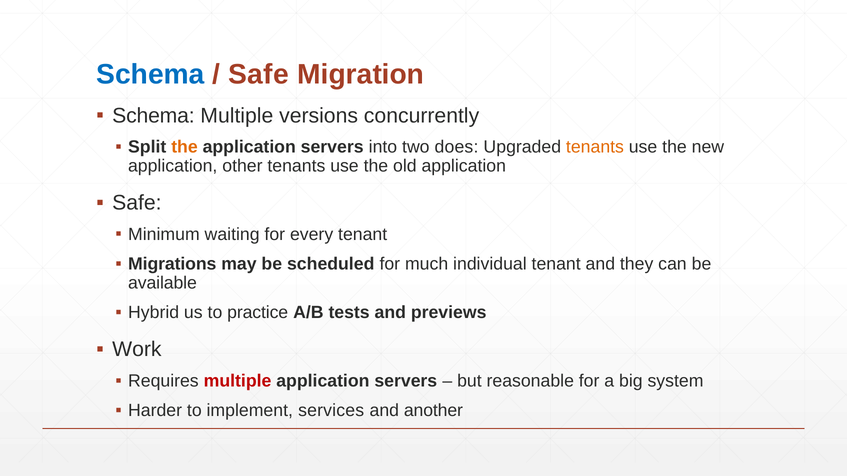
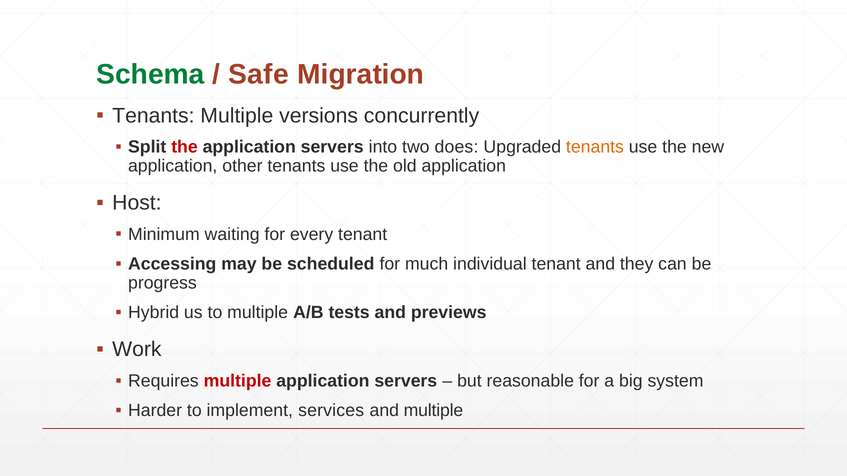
Schema at (150, 75) colour: blue -> green
Schema at (153, 116): Schema -> Tenants
the at (184, 147) colour: orange -> red
Safe at (137, 203): Safe -> Host
Migrations: Migrations -> Accessing
available: available -> progress
to practice: practice -> multiple
and another: another -> multiple
